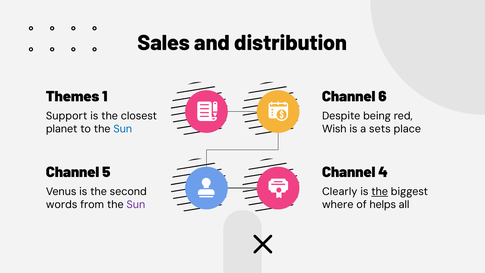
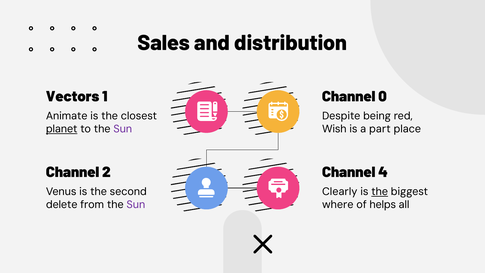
Themes: Themes -> Vectors
6: 6 -> 0
Support: Support -> Animate
planet underline: none -> present
Sun at (123, 129) colour: blue -> purple
sets: sets -> part
5: 5 -> 2
words: words -> delete
